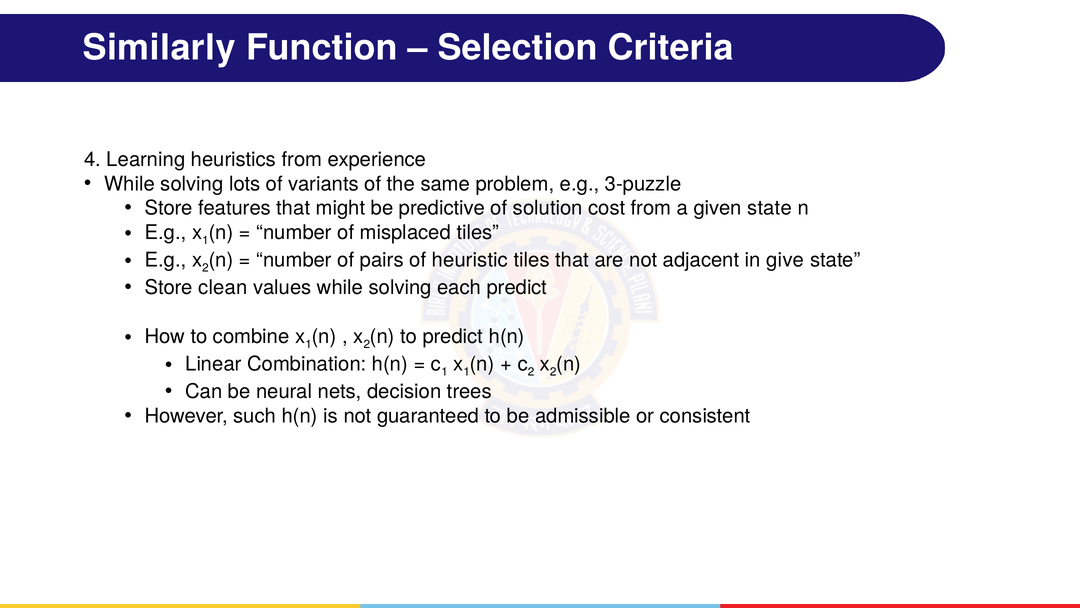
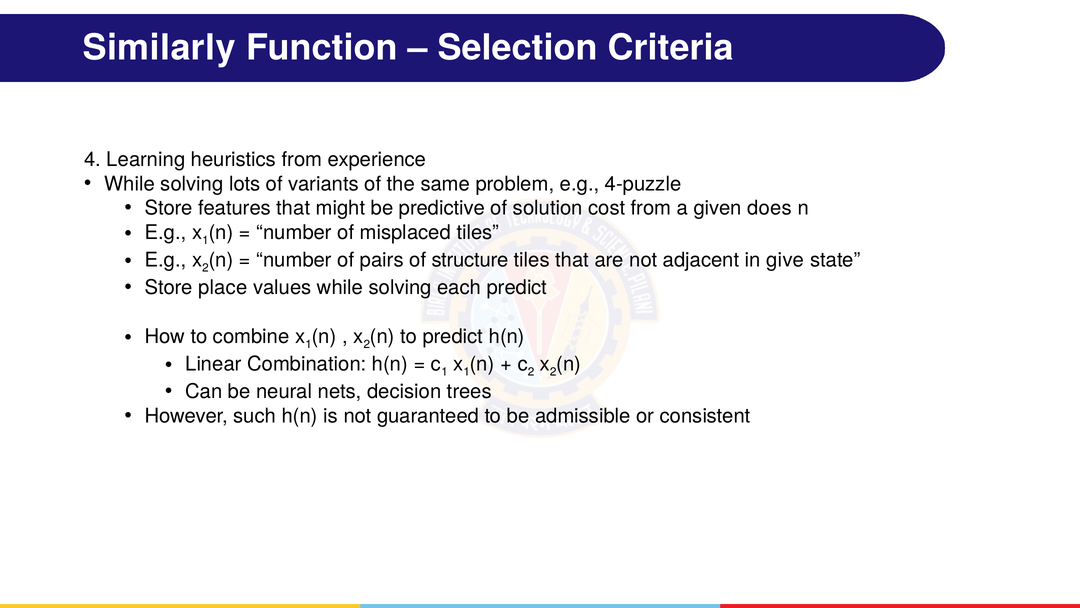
3-puzzle: 3-puzzle -> 4-puzzle
given state: state -> does
heuristic: heuristic -> structure
clean: clean -> place
